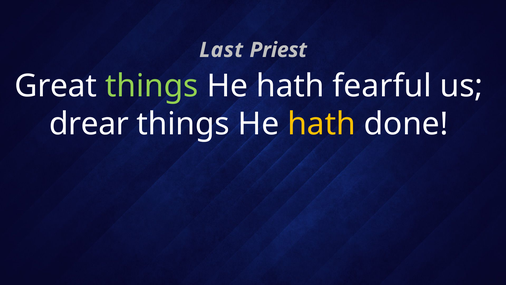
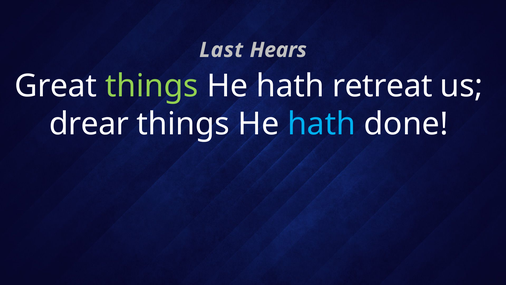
Priest: Priest -> Hears
fearful: fearful -> retreat
hath at (322, 124) colour: yellow -> light blue
